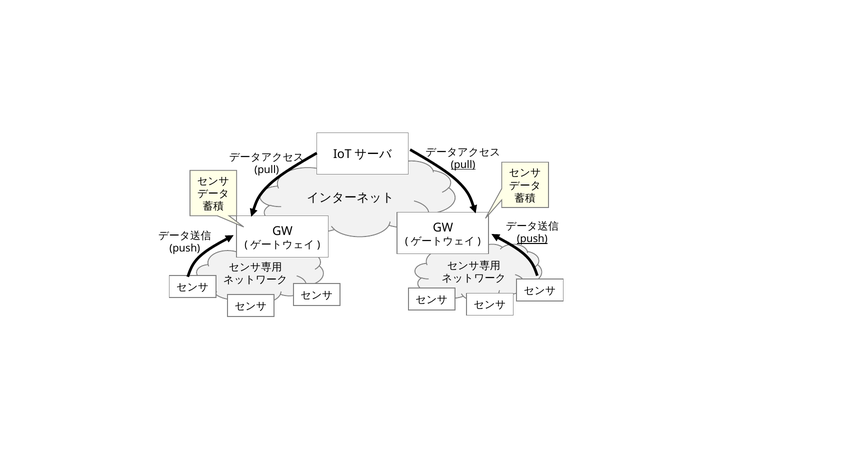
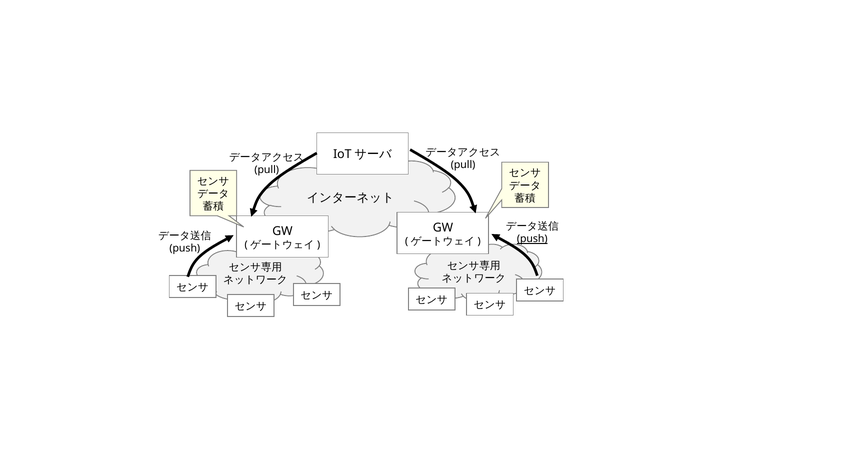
pull at (463, 165) underline: present -> none
